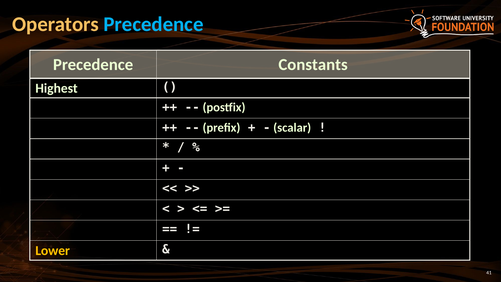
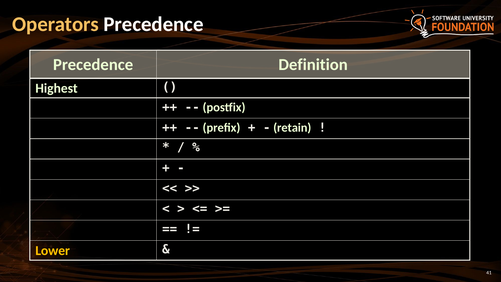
Precedence at (153, 24) colour: light blue -> white
Constants: Constants -> Definition
scalar: scalar -> retain
